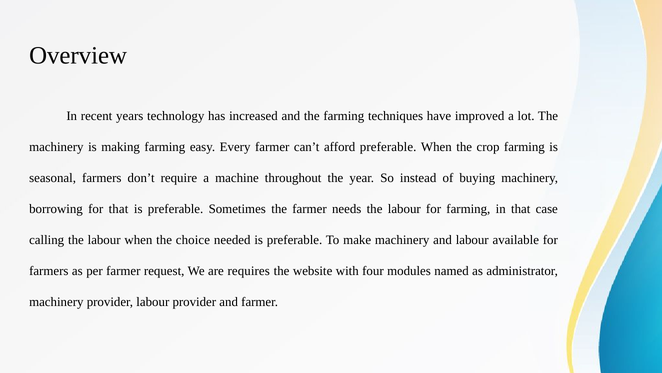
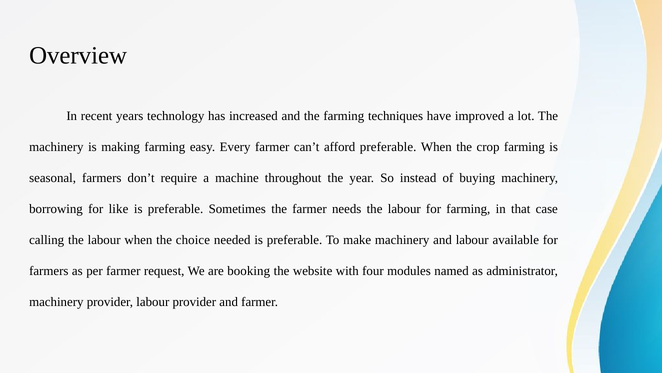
for that: that -> like
requires: requires -> booking
